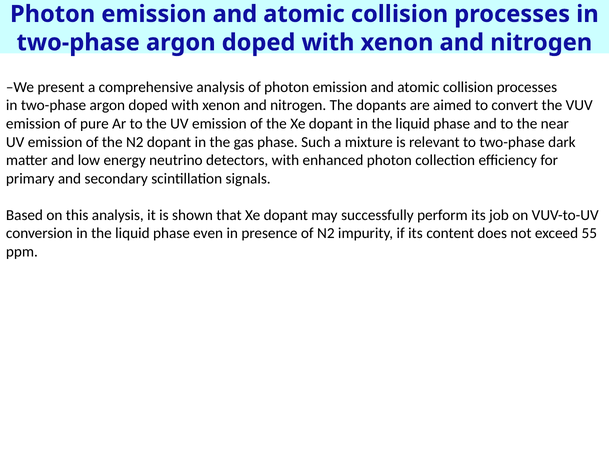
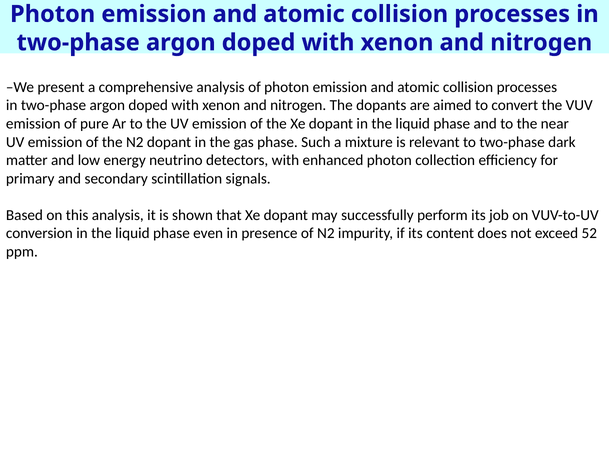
55: 55 -> 52
